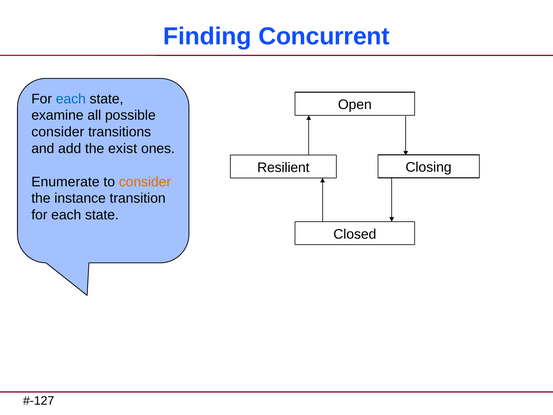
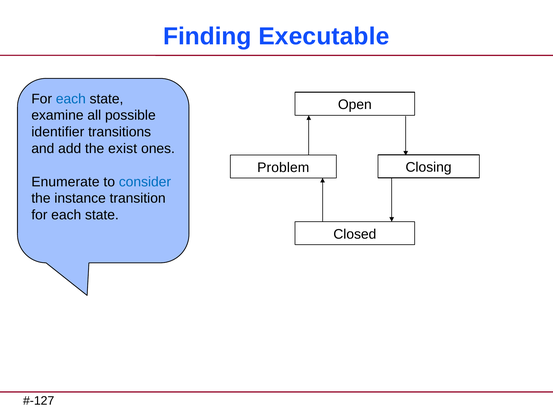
Concurrent: Concurrent -> Executable
consider at (58, 132): consider -> identifier
Resilient: Resilient -> Problem
consider at (145, 182) colour: orange -> blue
